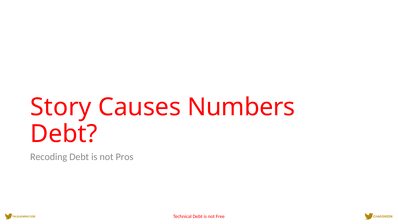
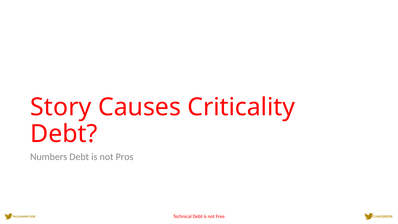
Numbers: Numbers -> Criticality
Recoding: Recoding -> Numbers
